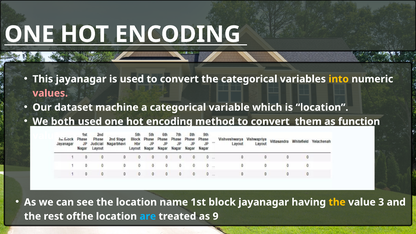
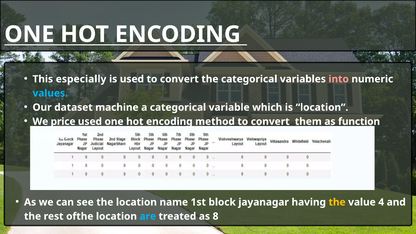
This jayanagar: jayanagar -> especially
into colour: yellow -> pink
values at (50, 93) colour: pink -> light blue
both: both -> price
3: 3 -> 4
9: 9 -> 8
